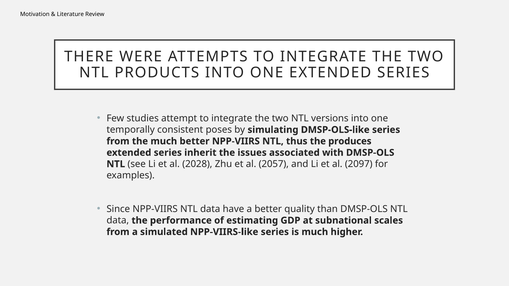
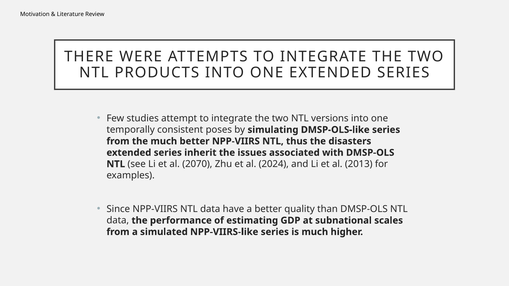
produces: produces -> disasters
2028: 2028 -> 2070
2057: 2057 -> 2024
2097: 2097 -> 2013
